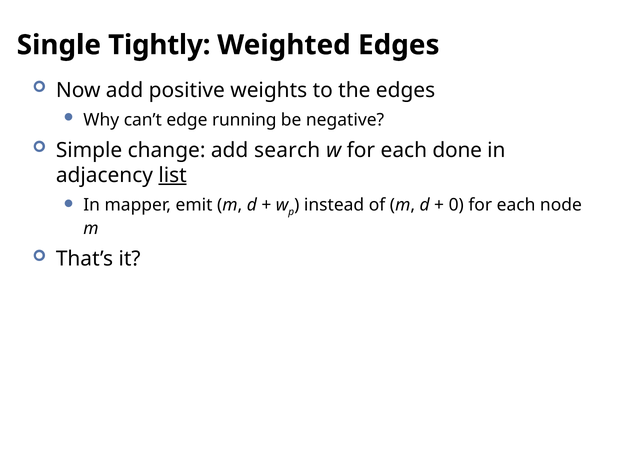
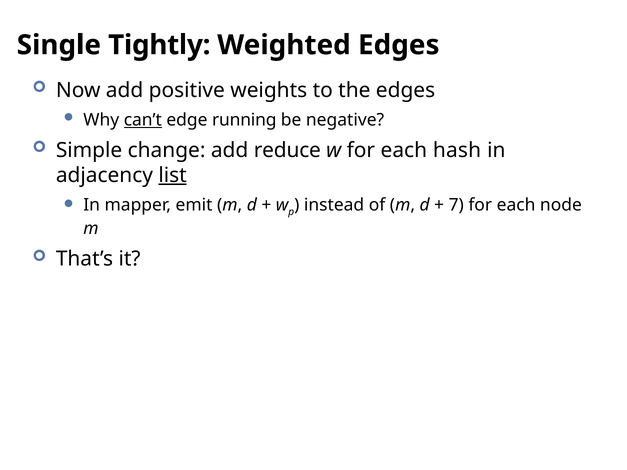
can’t underline: none -> present
search: search -> reduce
done: done -> hash
0: 0 -> 7
